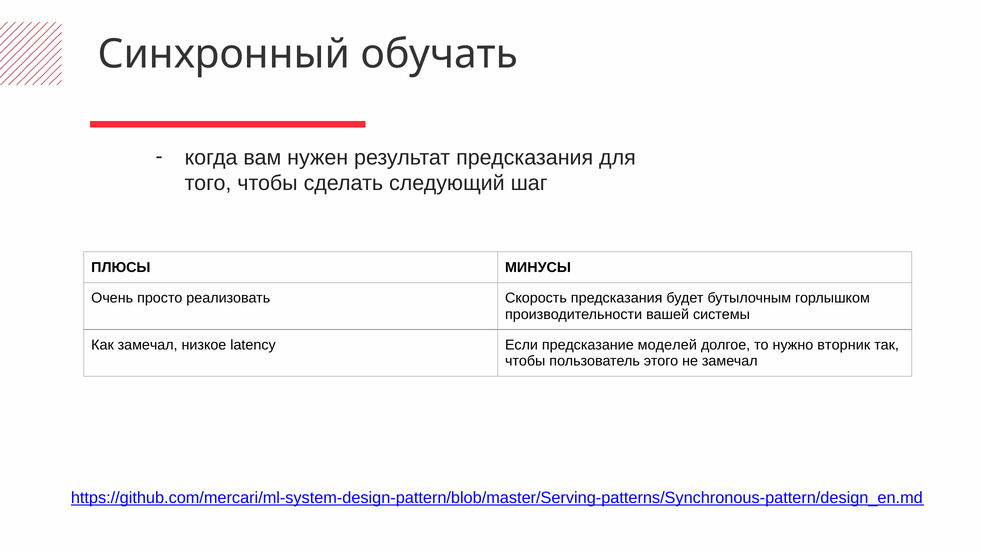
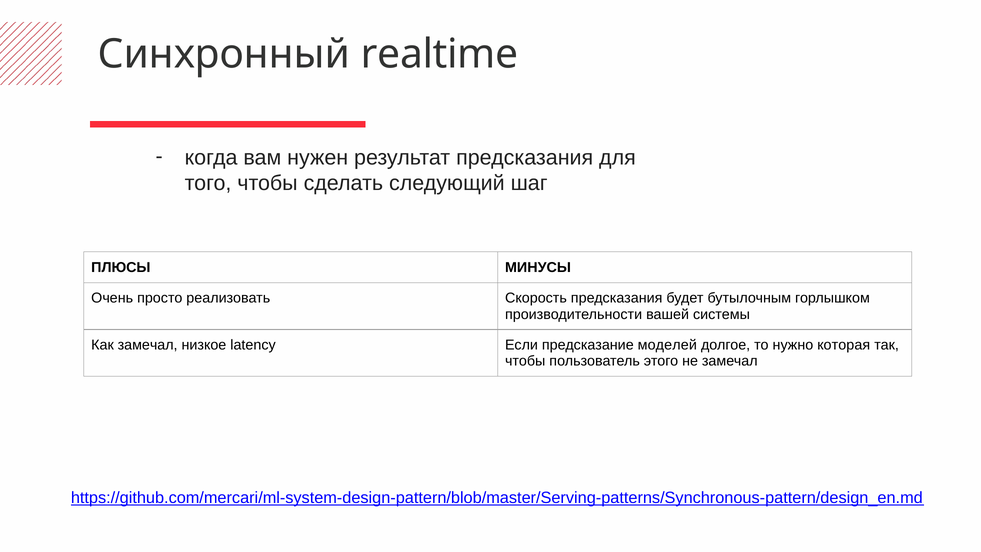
обучать: обучать -> realtime
вторник: вторник -> которая
